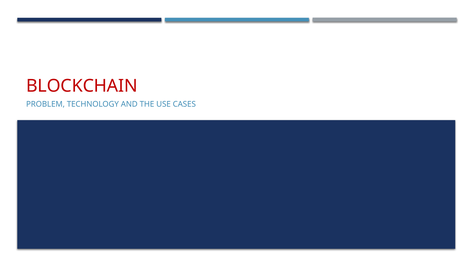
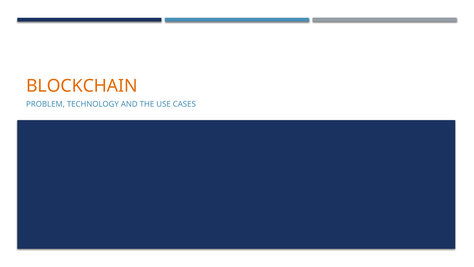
BLOCKCHAIN colour: red -> orange
